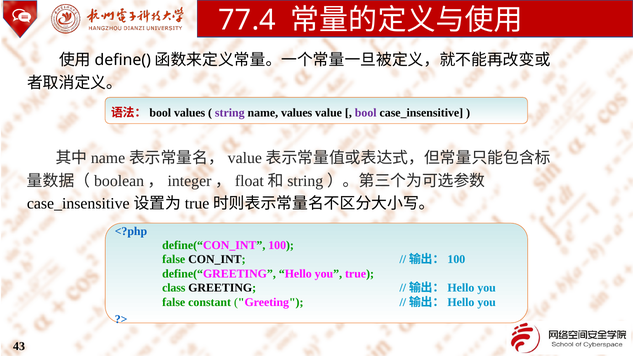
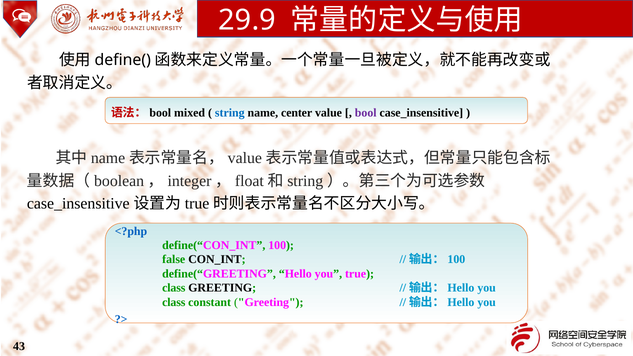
77.4: 77.4 -> 29.9
values at (190, 113): values -> mixed
string colour: purple -> blue
name values: values -> center
false at (174, 302): false -> class
